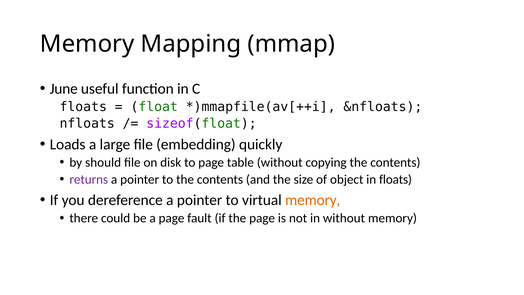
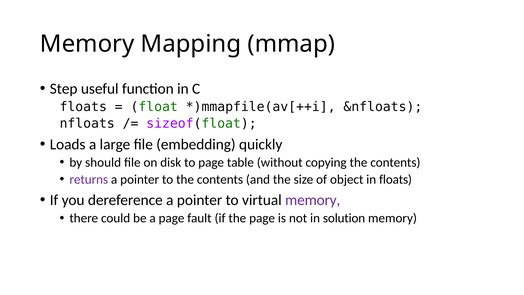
June: June -> Step
memory at (313, 200) colour: orange -> purple
in without: without -> solution
